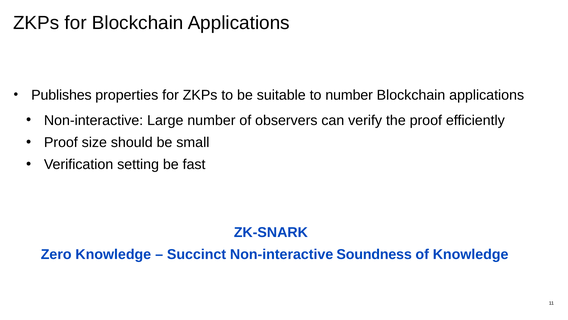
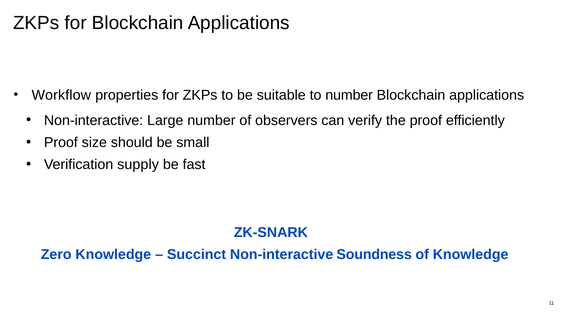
Publishes: Publishes -> Workflow
setting: setting -> supply
